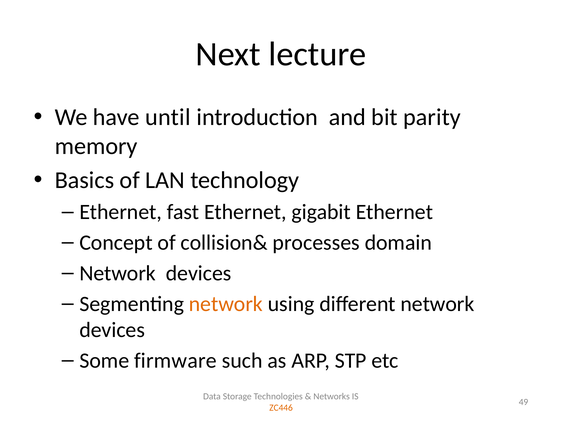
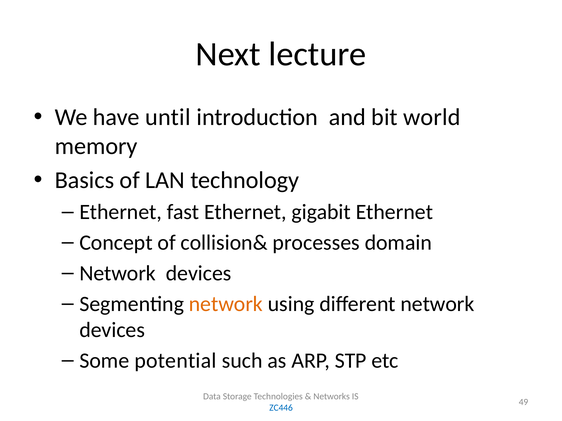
parity: parity -> world
firmware: firmware -> potential
ZC446 colour: orange -> blue
